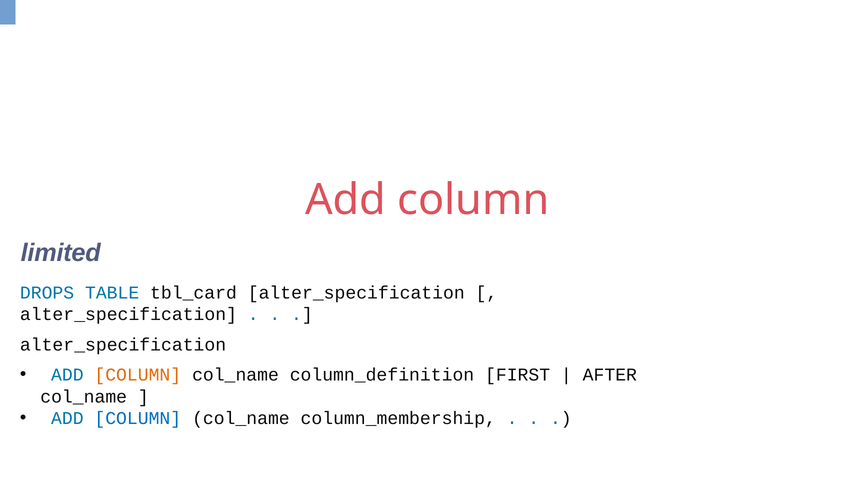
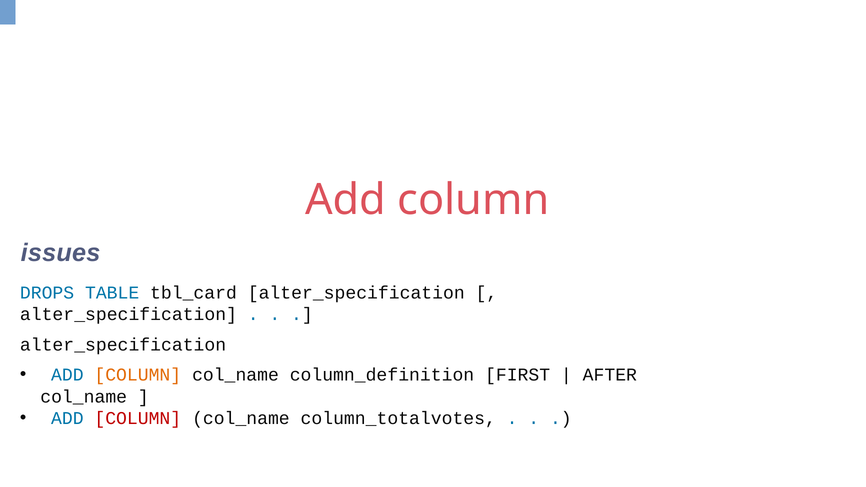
limited: limited -> issues
COLUMN at (138, 418) colour: blue -> red
column_membership: column_membership -> column_totalvotes
